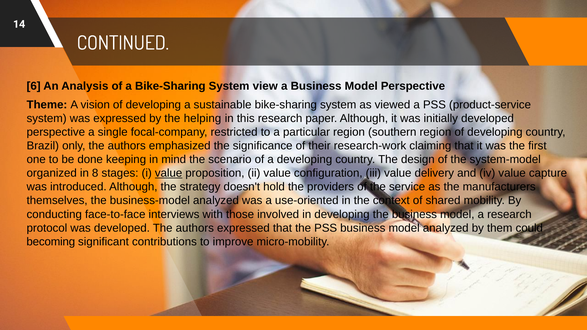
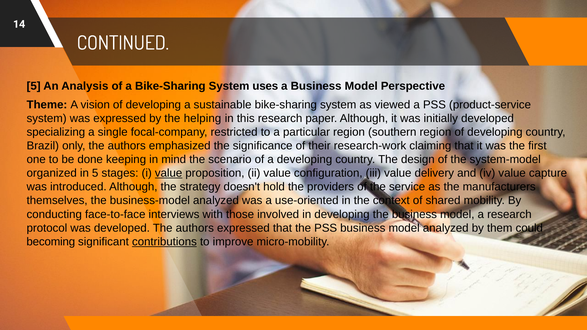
6 at (34, 86): 6 -> 5
view: view -> uses
perspective at (56, 132): perspective -> specializing
in 8: 8 -> 5
contributions underline: none -> present
